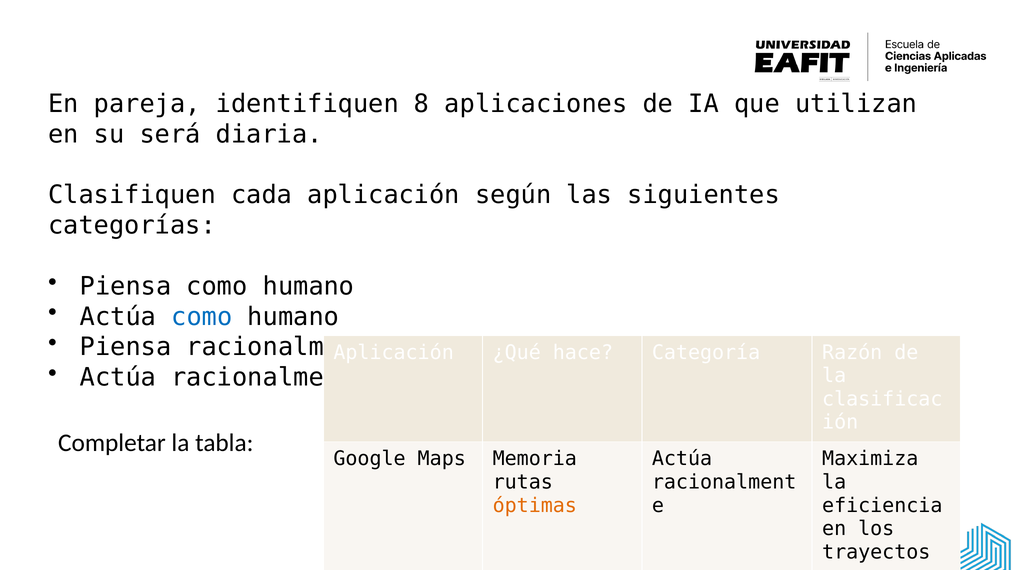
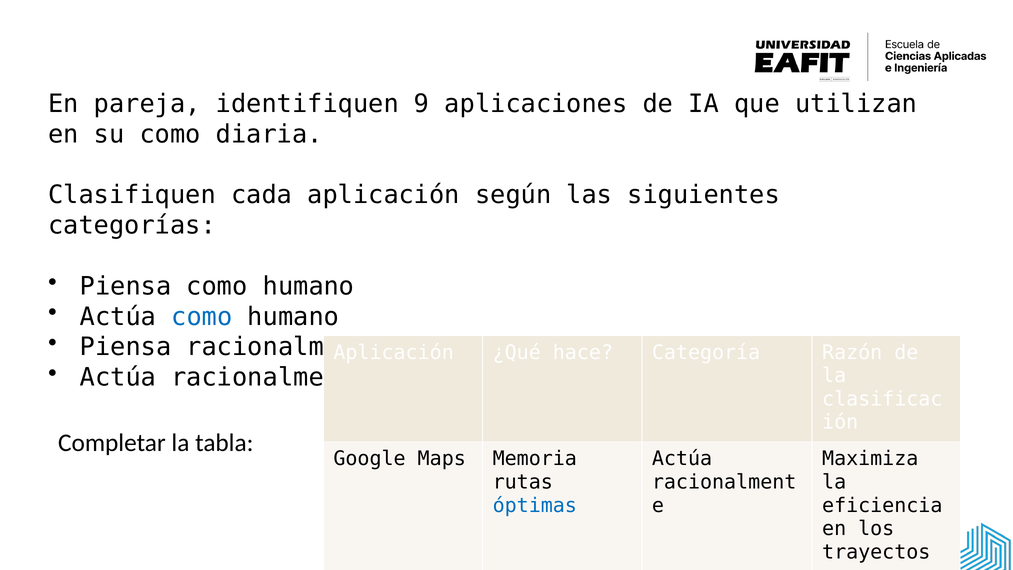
8: 8 -> 9
su será: será -> como
óptimas colour: orange -> blue
